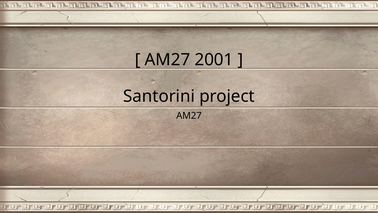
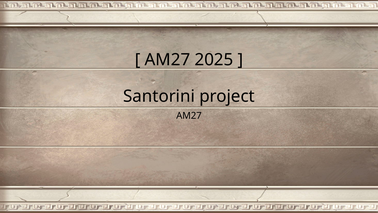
2001: 2001 -> 2025
